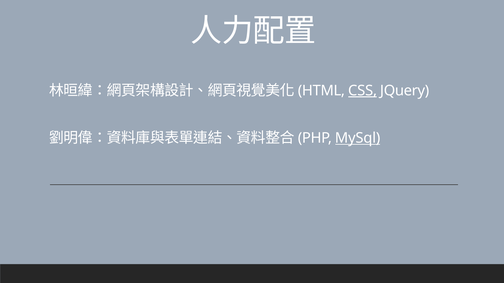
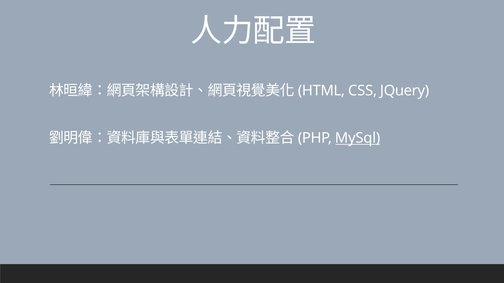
CSS underline: present -> none
